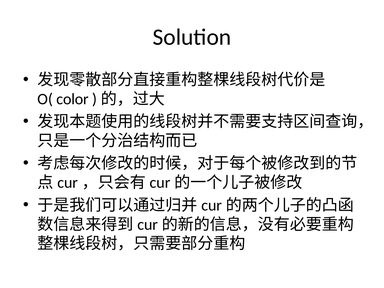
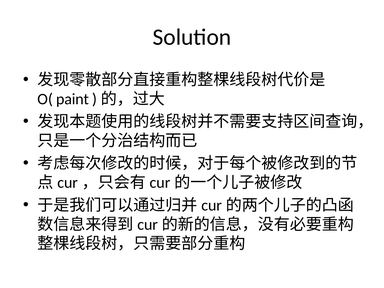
color: color -> paint
